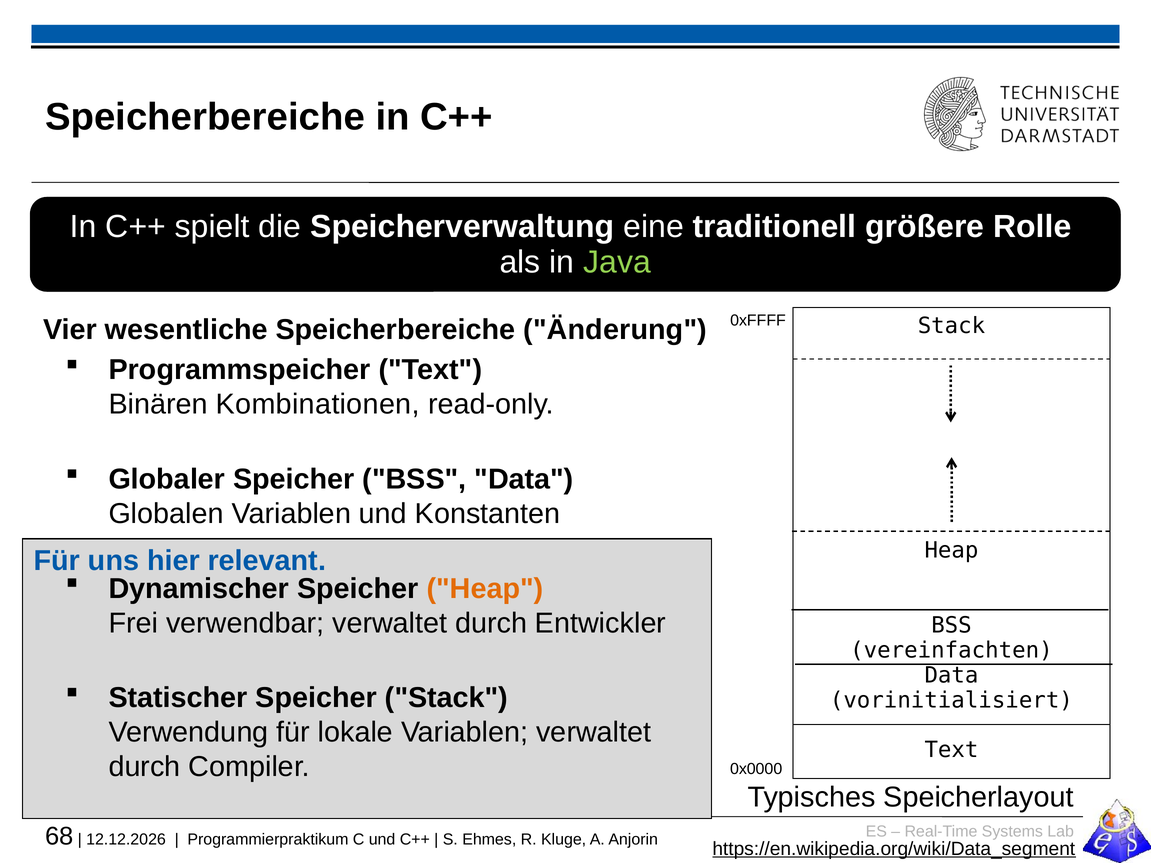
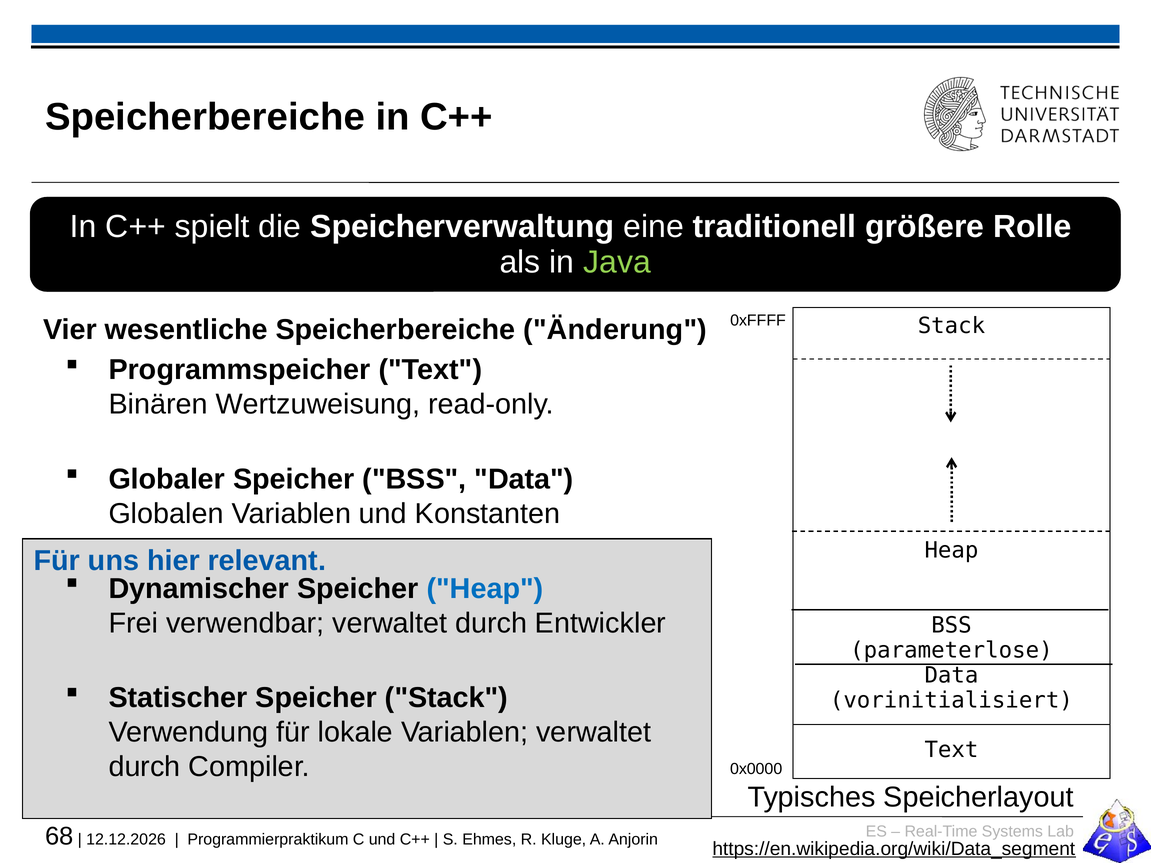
Kombinationen: Kombinationen -> Wertzuweisung
Heap at (485, 589) colour: orange -> blue
vereinfachten: vereinfachten -> parameterlose
